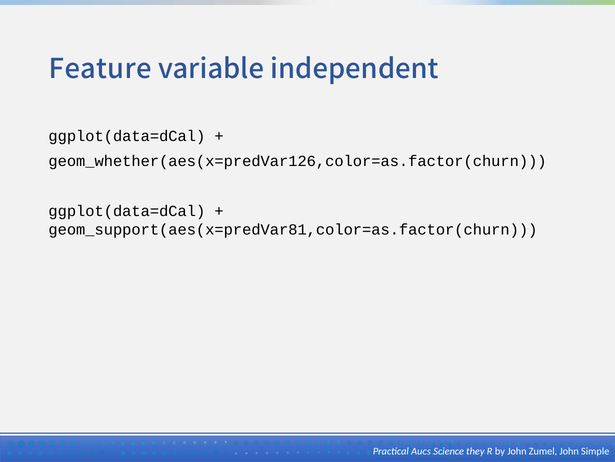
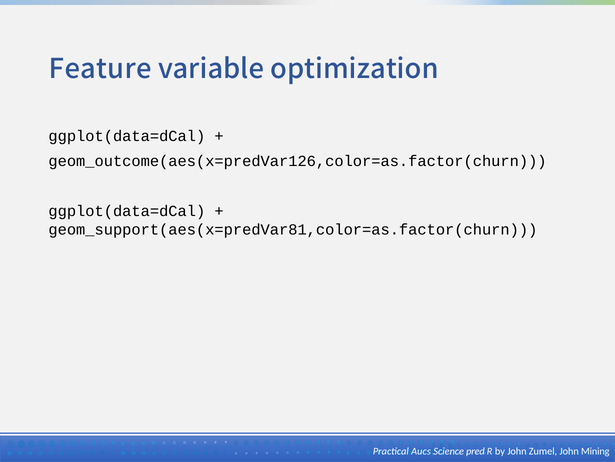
independent: independent -> optimization
geom_whether(aes(x=predVar126,color=as.factor(churn: geom_whether(aes(x=predVar126,color=as.factor(churn -> geom_outcome(aes(x=predVar126,color=as.factor(churn
they: they -> pred
Simple: Simple -> Mining
